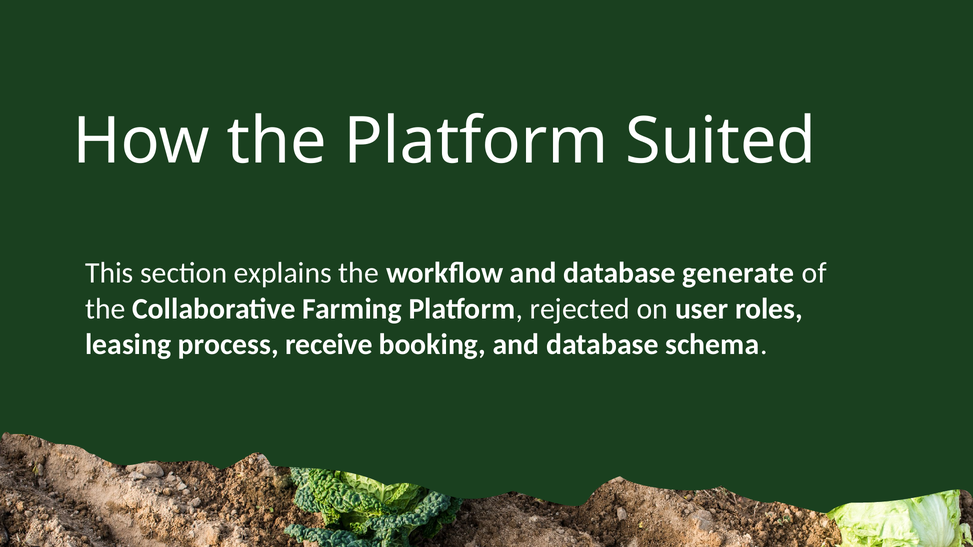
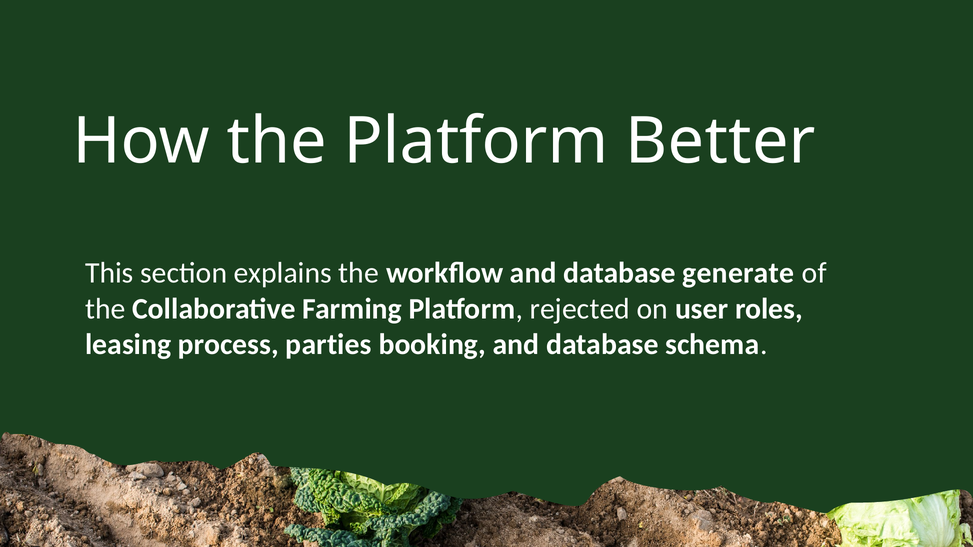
Suited: Suited -> Better
receive: receive -> parties
